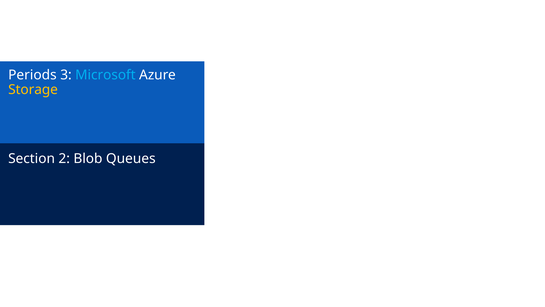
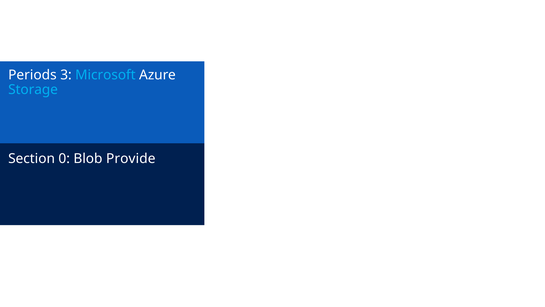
Storage colour: yellow -> light blue
2: 2 -> 0
Queues: Queues -> Provide
